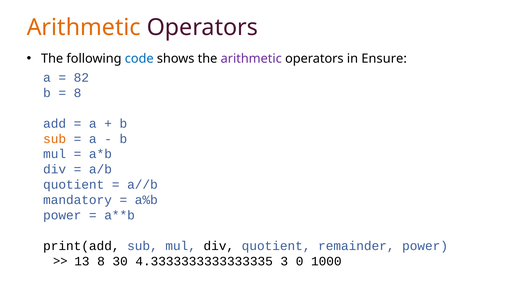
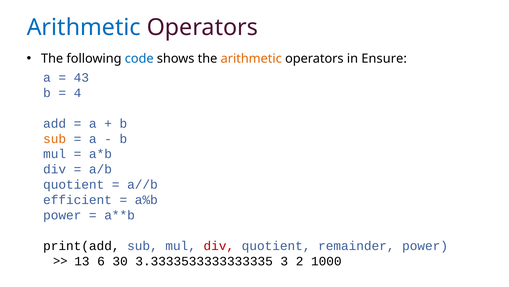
Arithmetic at (84, 27) colour: orange -> blue
arithmetic at (251, 59) colour: purple -> orange
82: 82 -> 43
8 at (78, 93): 8 -> 4
mandatory: mandatory -> efficient
div at (219, 245) colour: black -> red
13 8: 8 -> 6
4.3333333333333335: 4.3333333333333335 -> 3.3333533333333335
0: 0 -> 2
